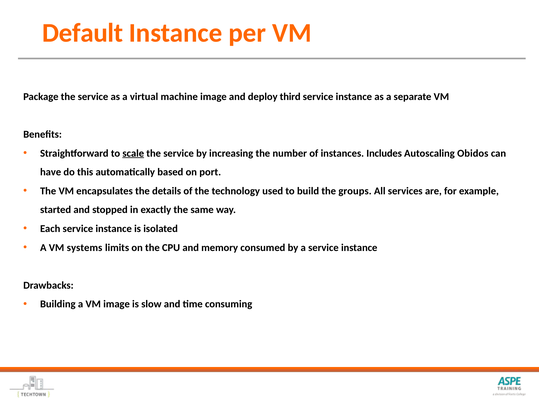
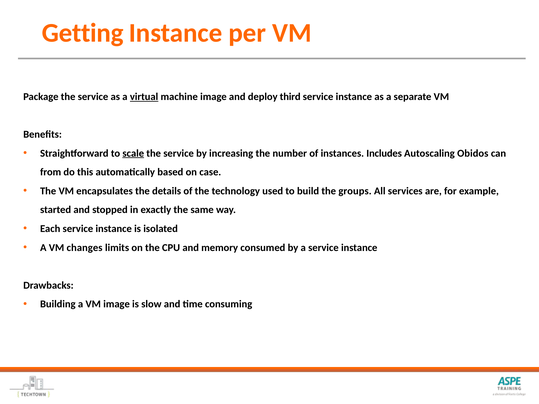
Default: Default -> Getting
virtual underline: none -> present
have: have -> from
port: port -> case
systems: systems -> changes
